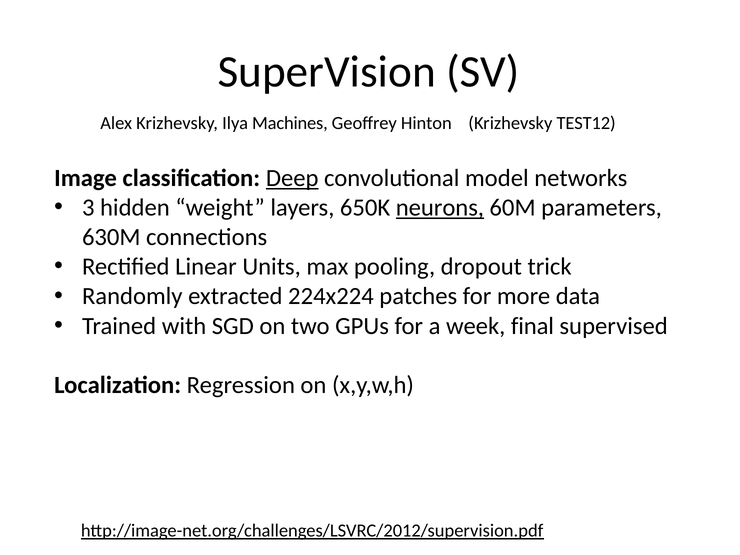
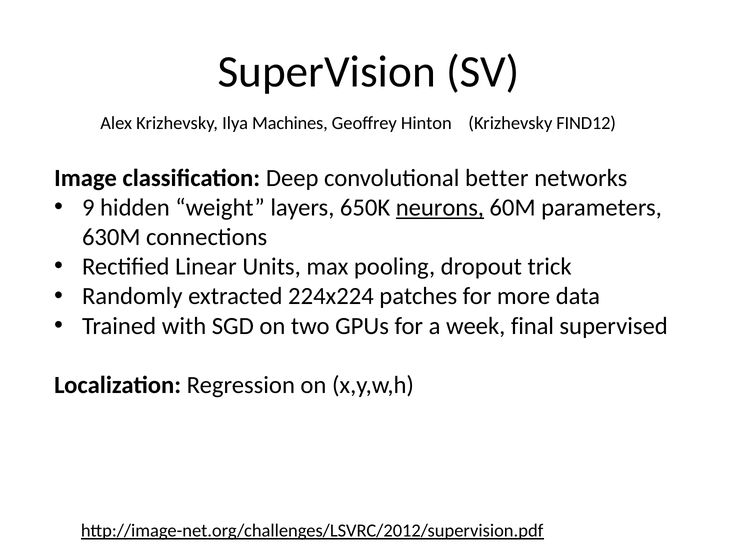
TEST12: TEST12 -> FIND12
Deep underline: present -> none
model: model -> better
3: 3 -> 9
